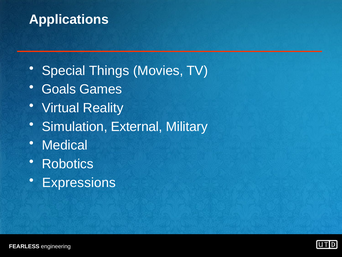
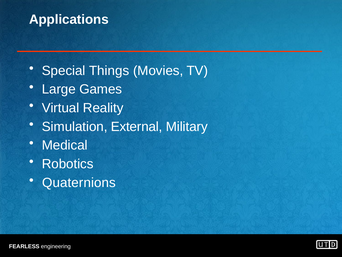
Goals: Goals -> Large
Expressions: Expressions -> Quaternions
